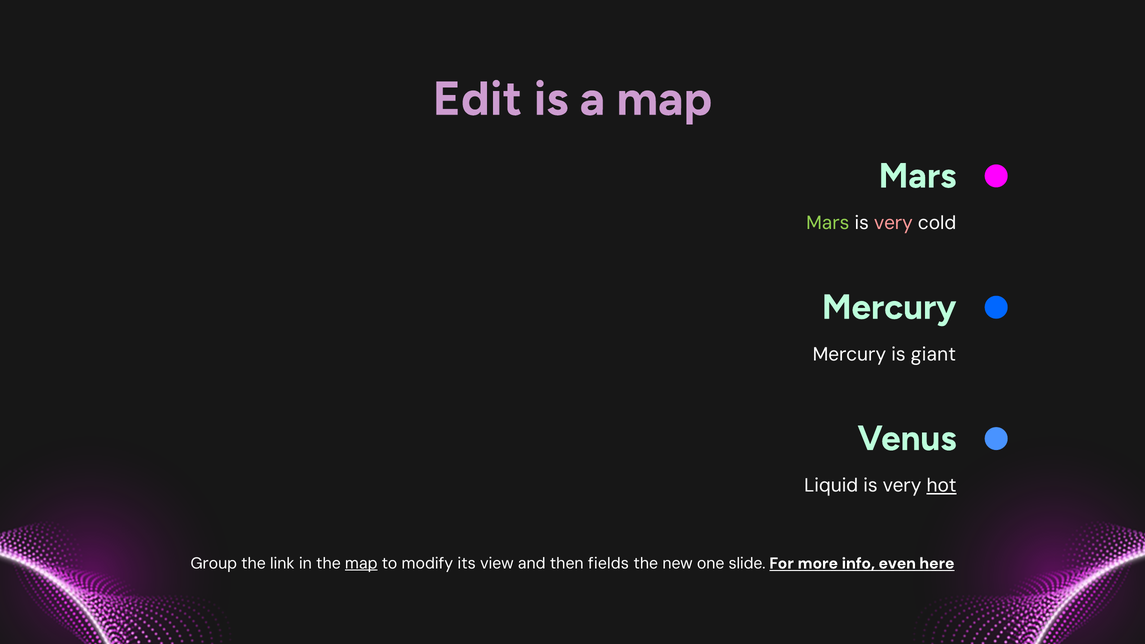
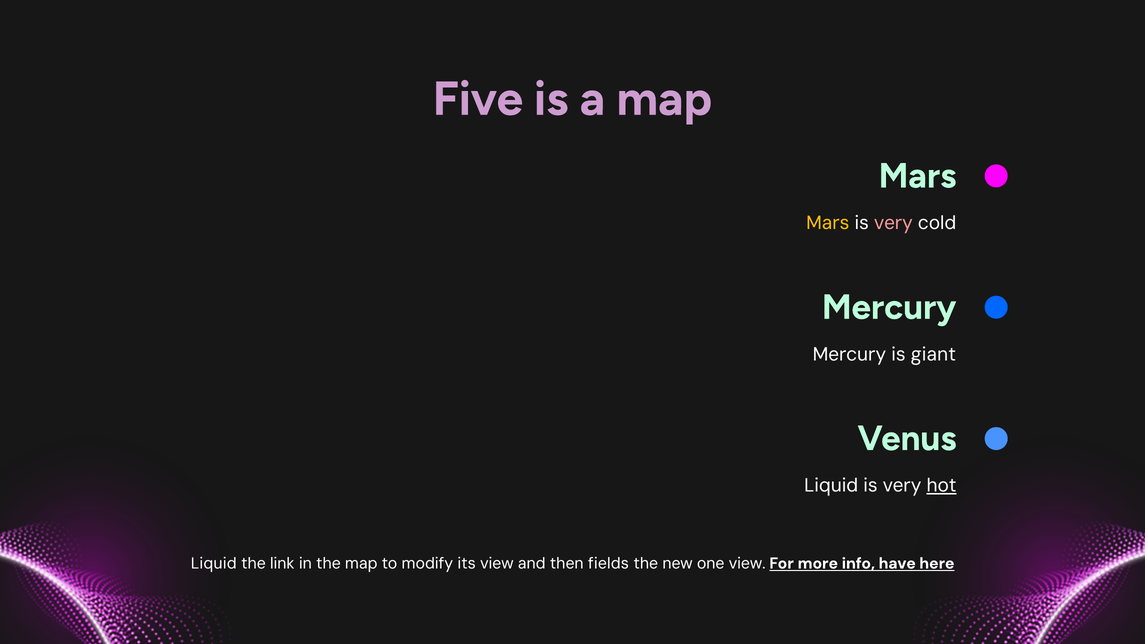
Edit: Edit -> Five
Mars at (828, 223) colour: light green -> yellow
Group at (214, 563): Group -> Liquid
map at (361, 563) underline: present -> none
one slide: slide -> view
even: even -> have
